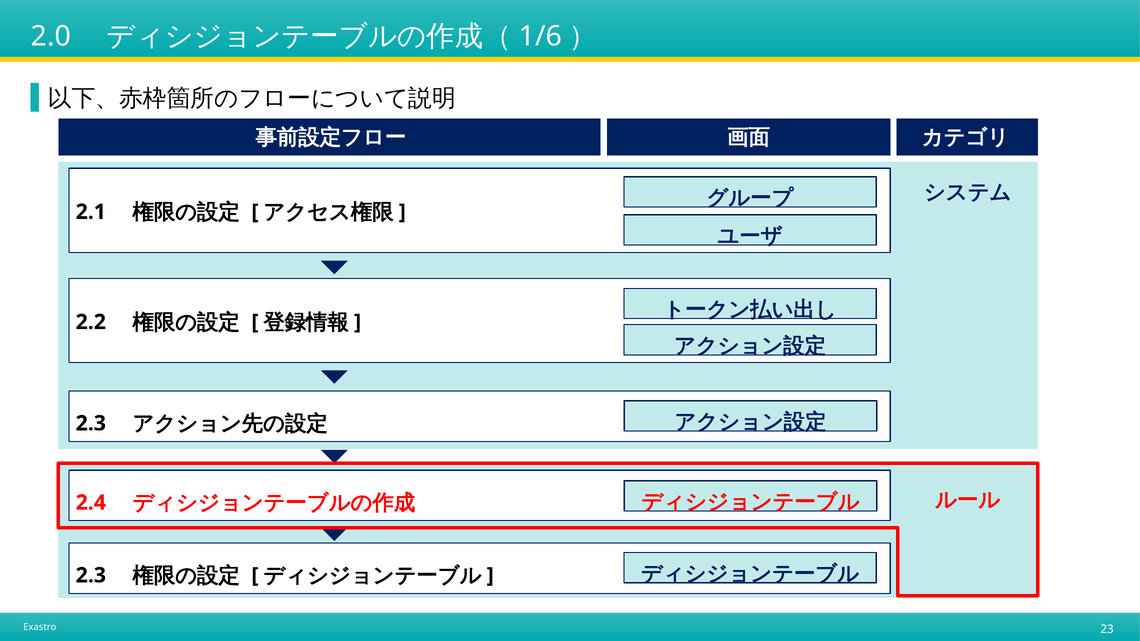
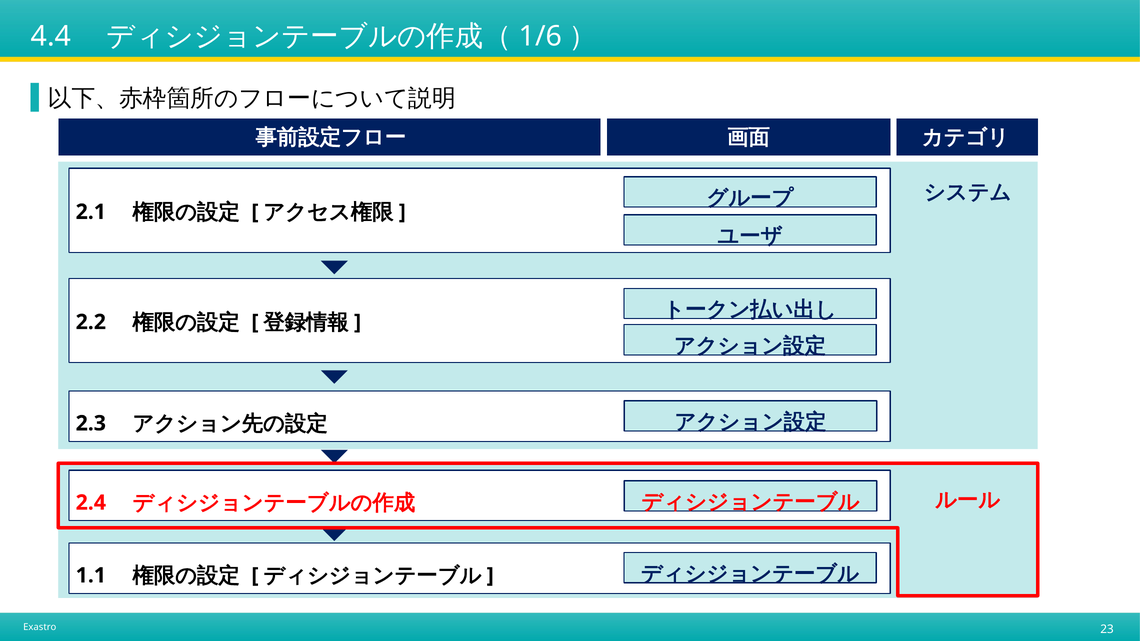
2.0: 2.0 -> 4.4
2.3 at (91, 576): 2.3 -> 1.1
